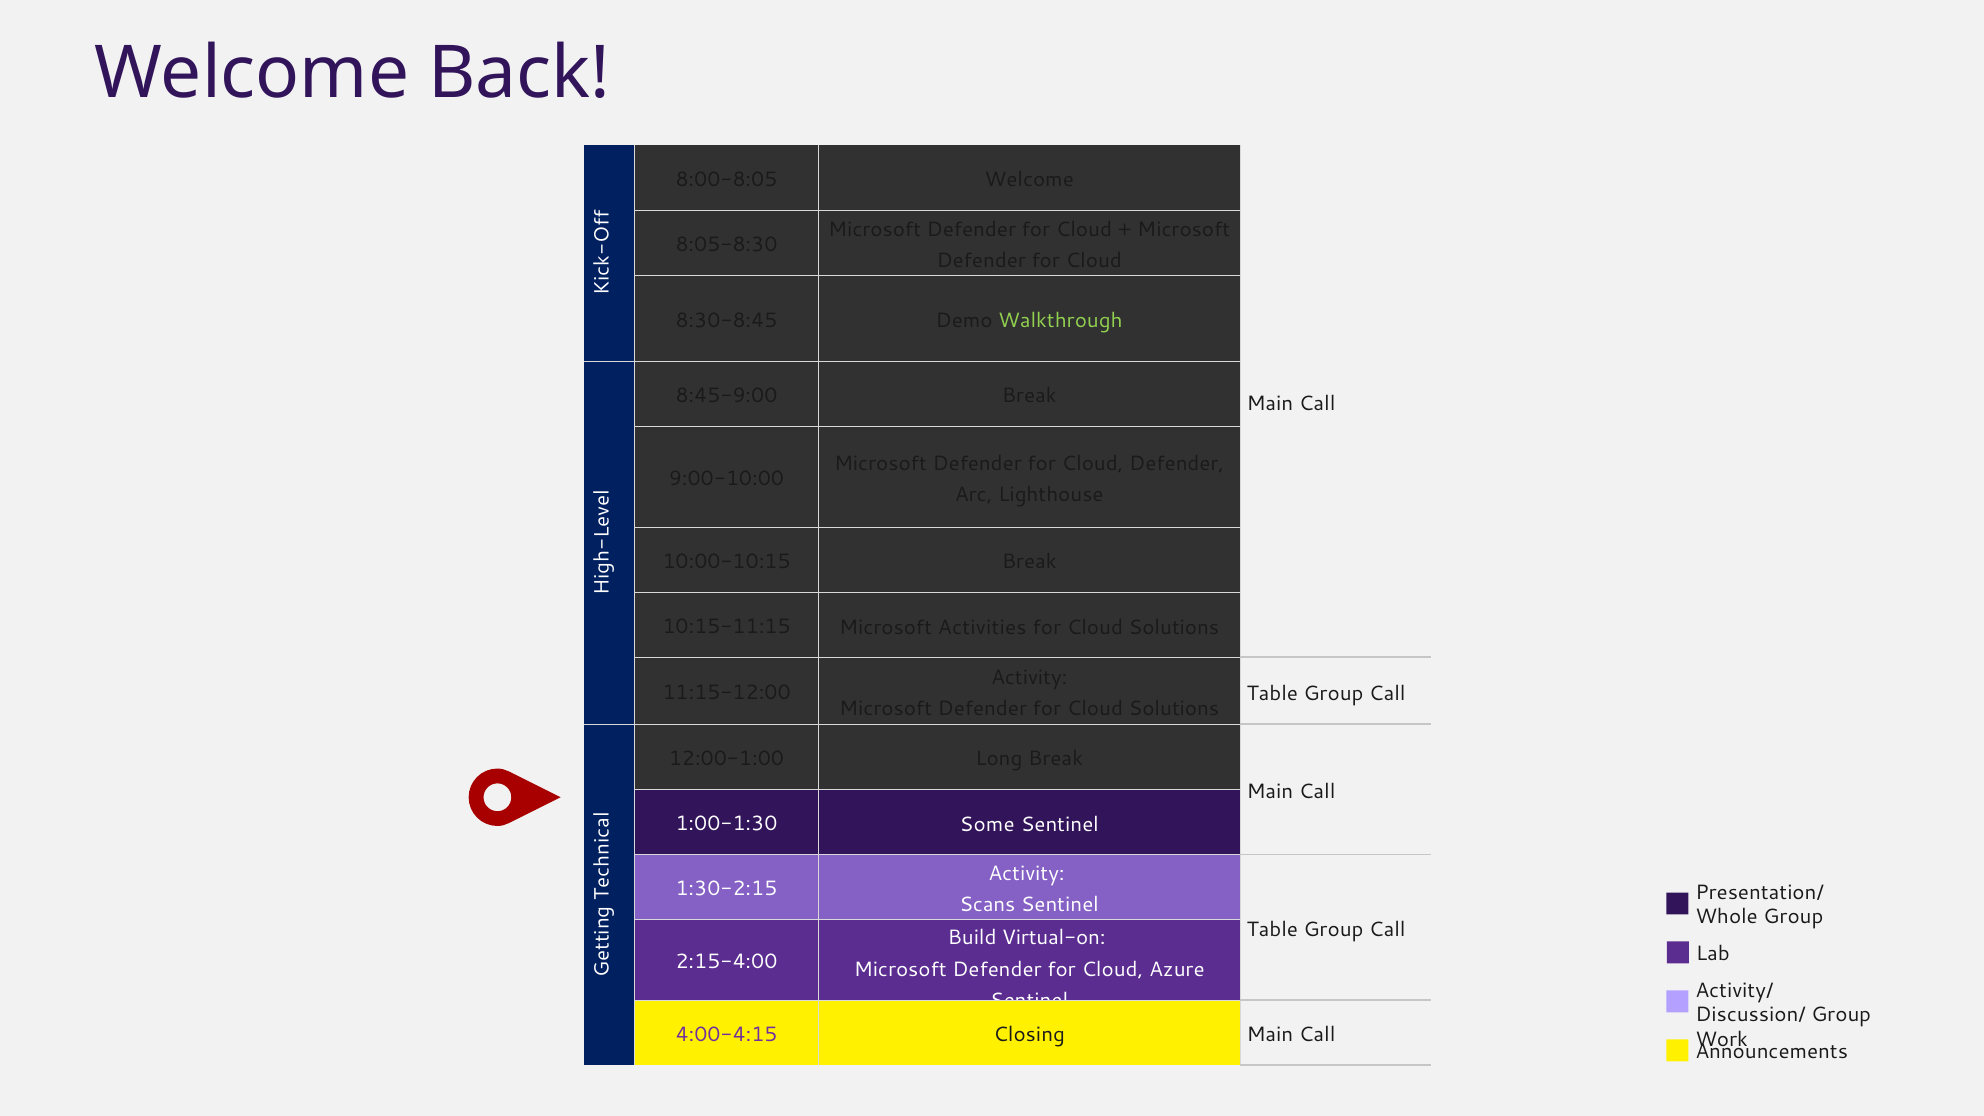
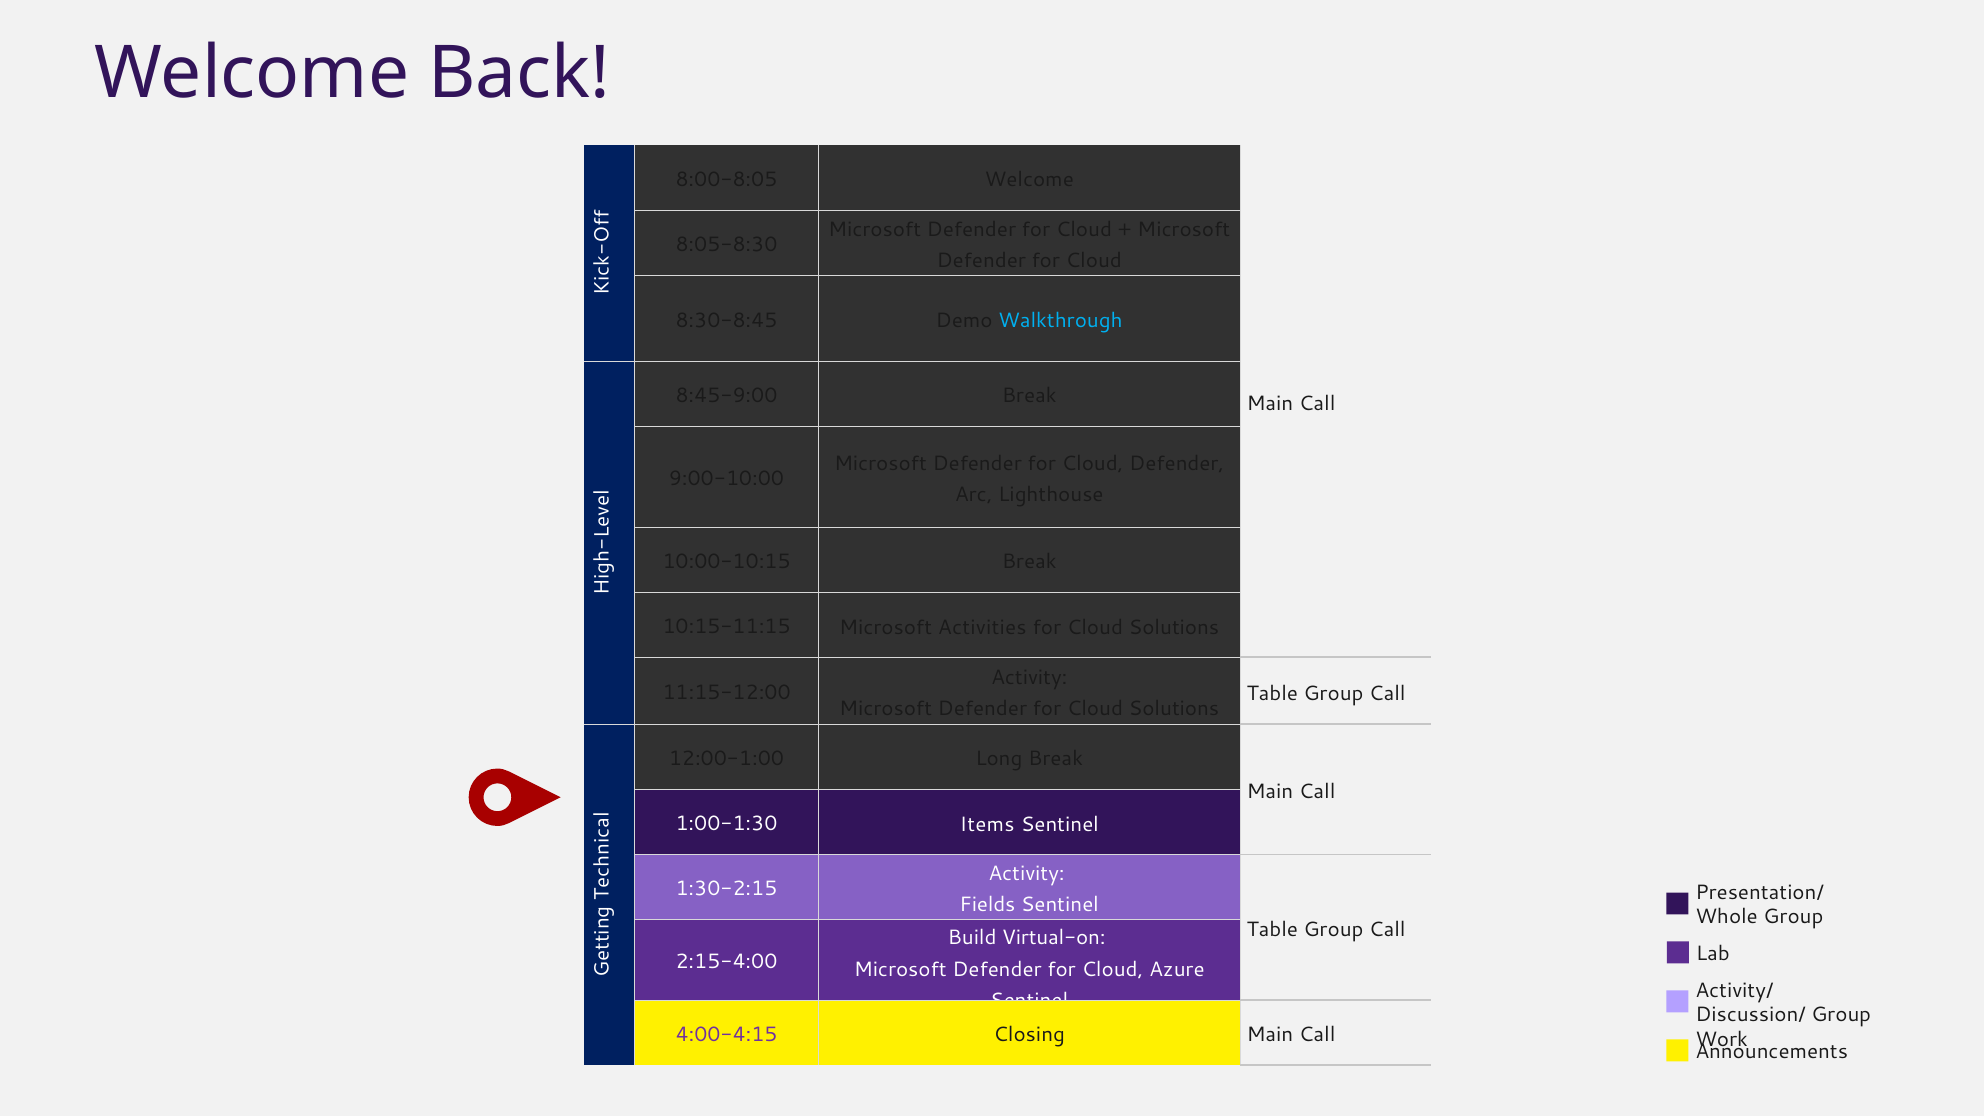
Walkthrough colour: light green -> light blue
Some: Some -> Items
Scans: Scans -> Fields
